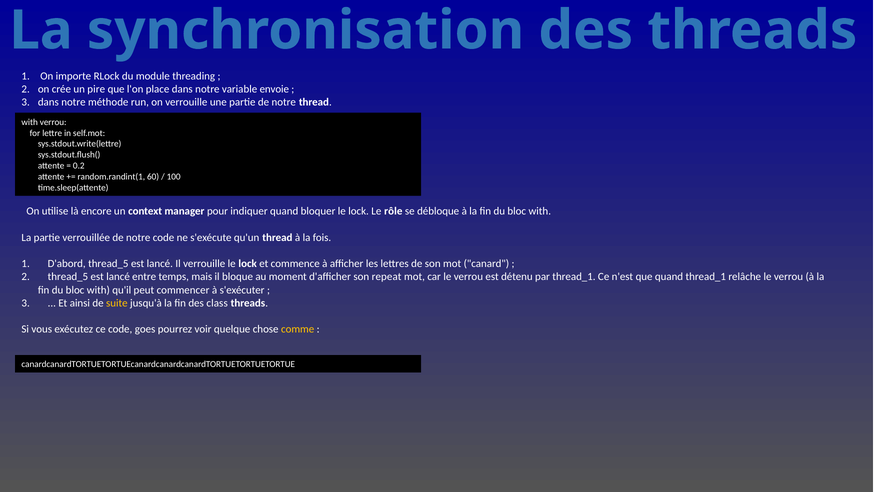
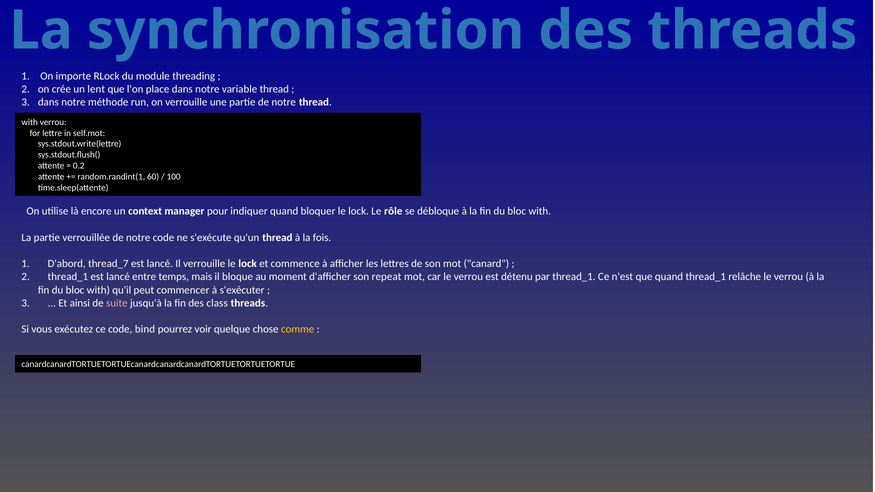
pire: pire -> lent
variable envoie: envoie -> thread
D'abord thread_5: thread_5 -> thread_7
thread_5 at (68, 277): thread_5 -> thread_1
suite colour: yellow -> pink
goes: goes -> bind
